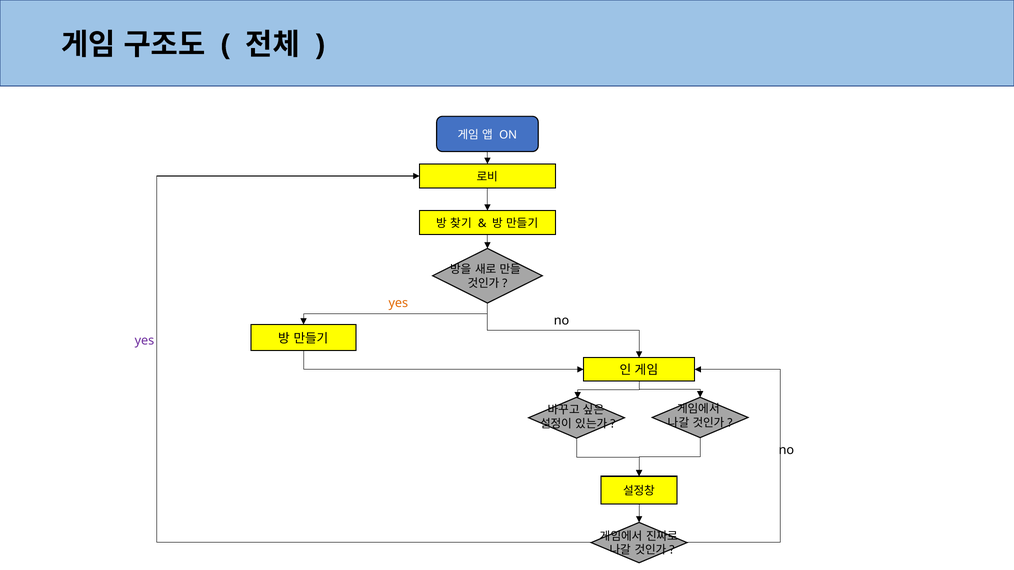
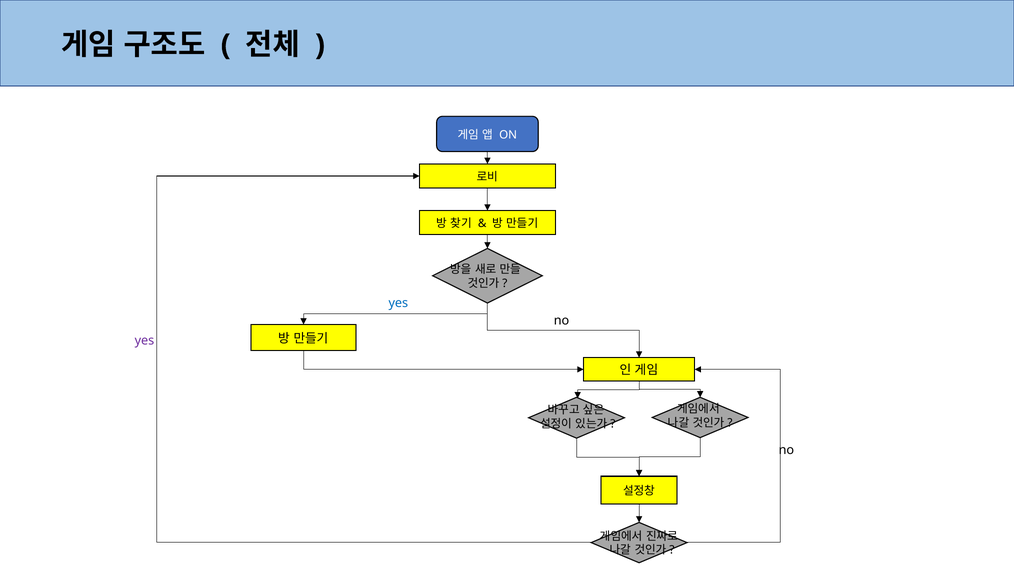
yes at (398, 303) colour: orange -> blue
